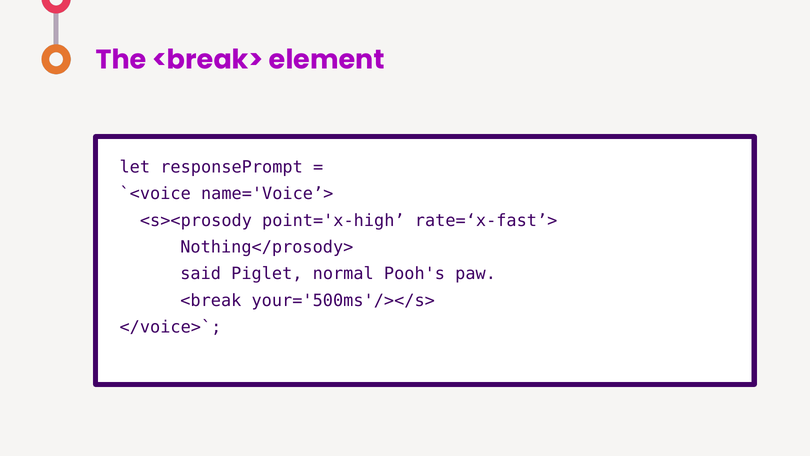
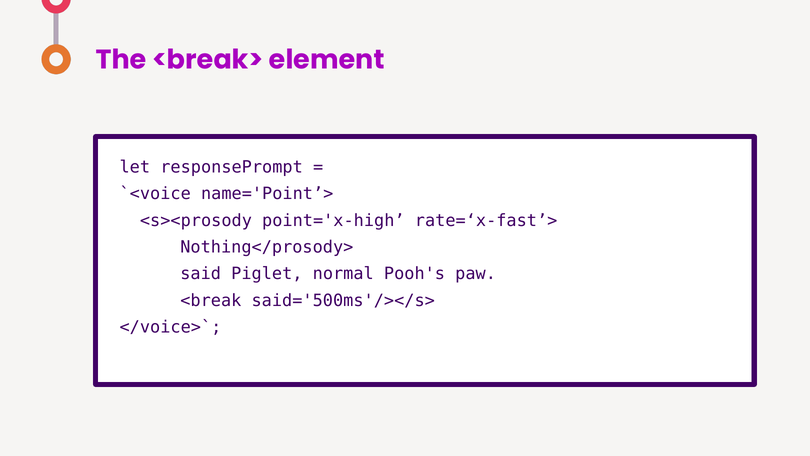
name='Voice’>: name='Voice’> -> name='Point’>
your='500ms'/></s>: your='500ms'/></s> -> said='500ms'/></s>
